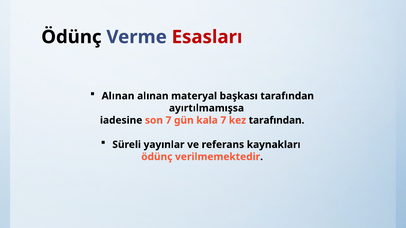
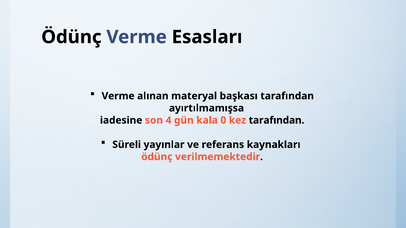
Esasları colour: red -> black
Alınan at (118, 96): Alınan -> Verme
son 7: 7 -> 4
kala 7: 7 -> 0
